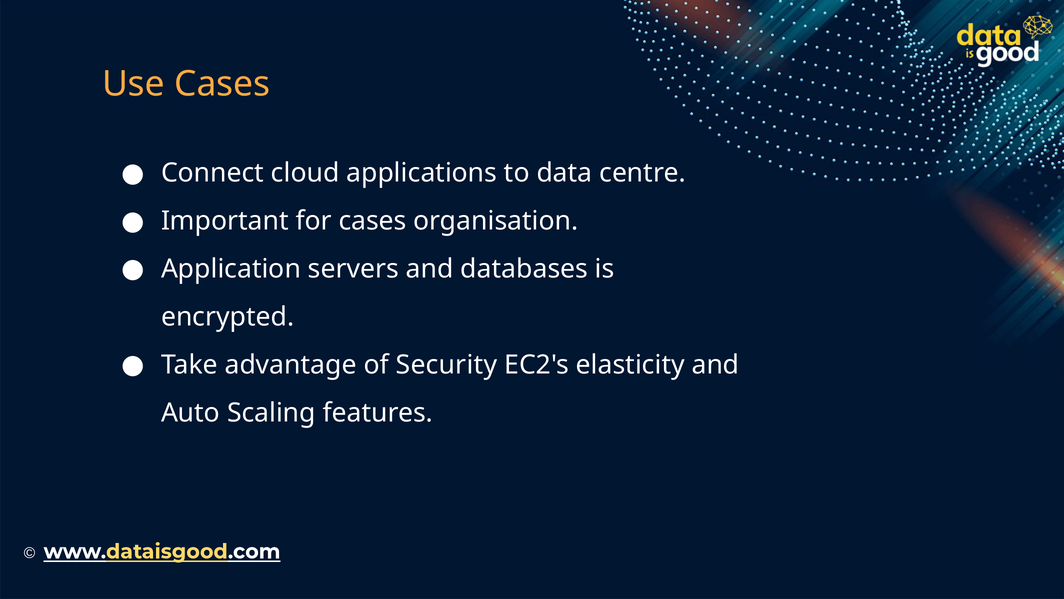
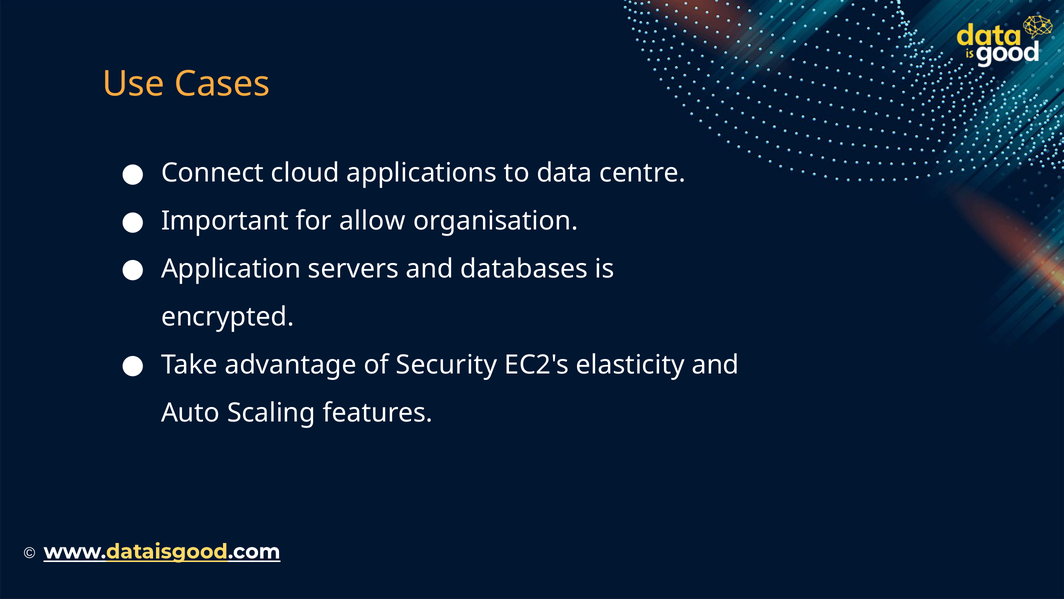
for cases: cases -> allow
